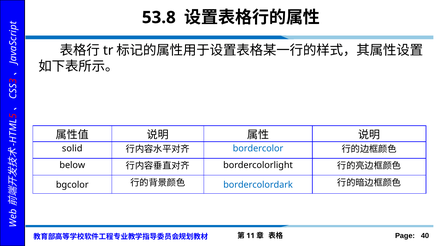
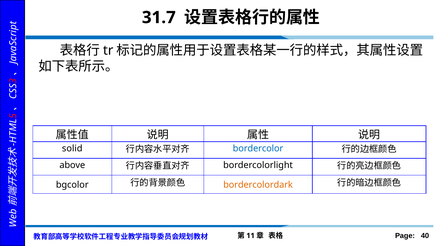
53.8: 53.8 -> 31.7
below: below -> above
bordercolordark colour: blue -> orange
